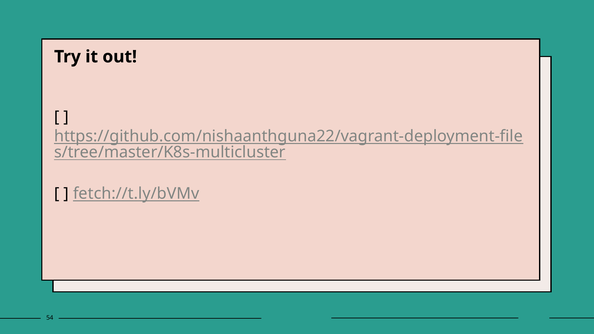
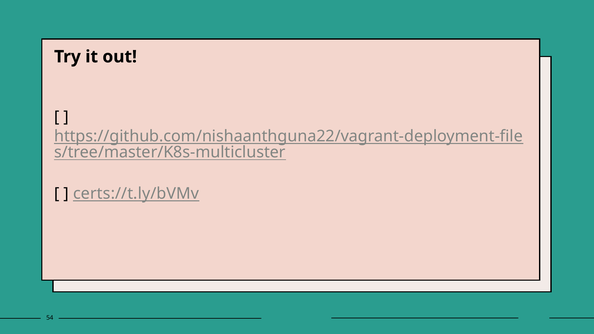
fetch://t.ly/bVMv: fetch://t.ly/bVMv -> certs://t.ly/bVMv
